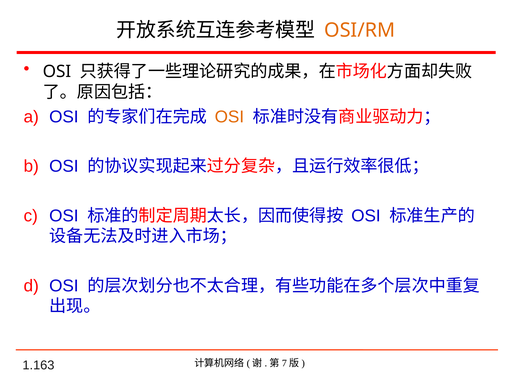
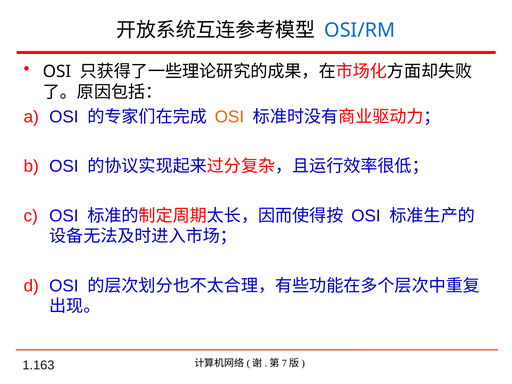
OSI/RM colour: orange -> blue
